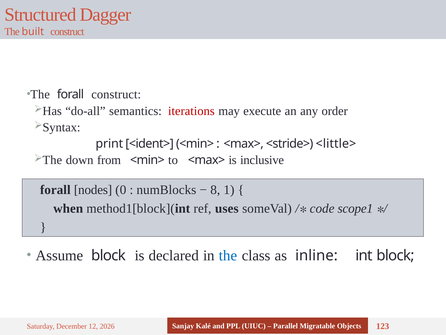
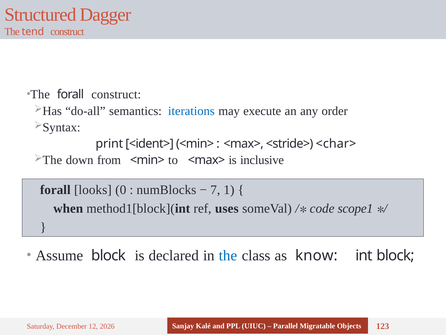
built: built -> tend
iterations colour: red -> blue
<little>: <little> -> <char>
nodes: nodes -> looks
8: 8 -> 7
inline: inline -> know
